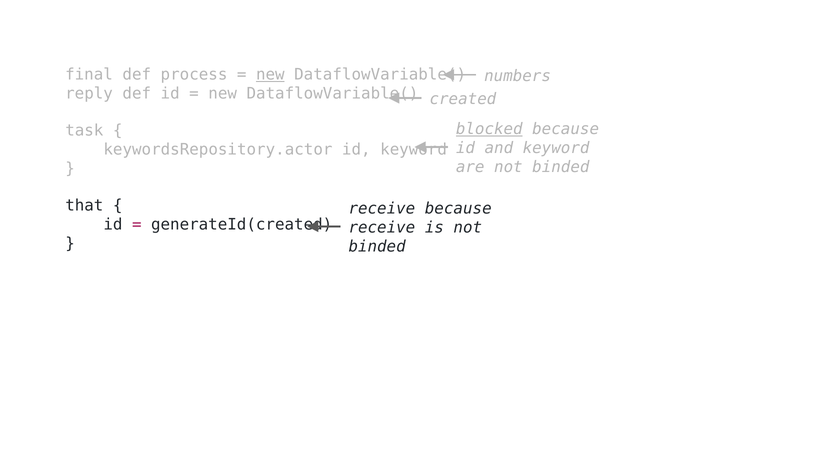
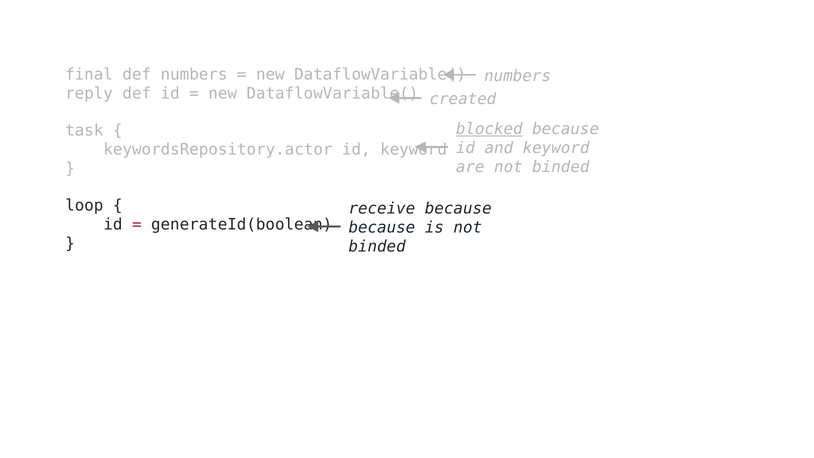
def process: process -> numbers
new at (270, 75) underline: present -> none
that: that -> loop
generateId(created: generateId(created -> generateId(boolean
receive at (382, 228): receive -> because
